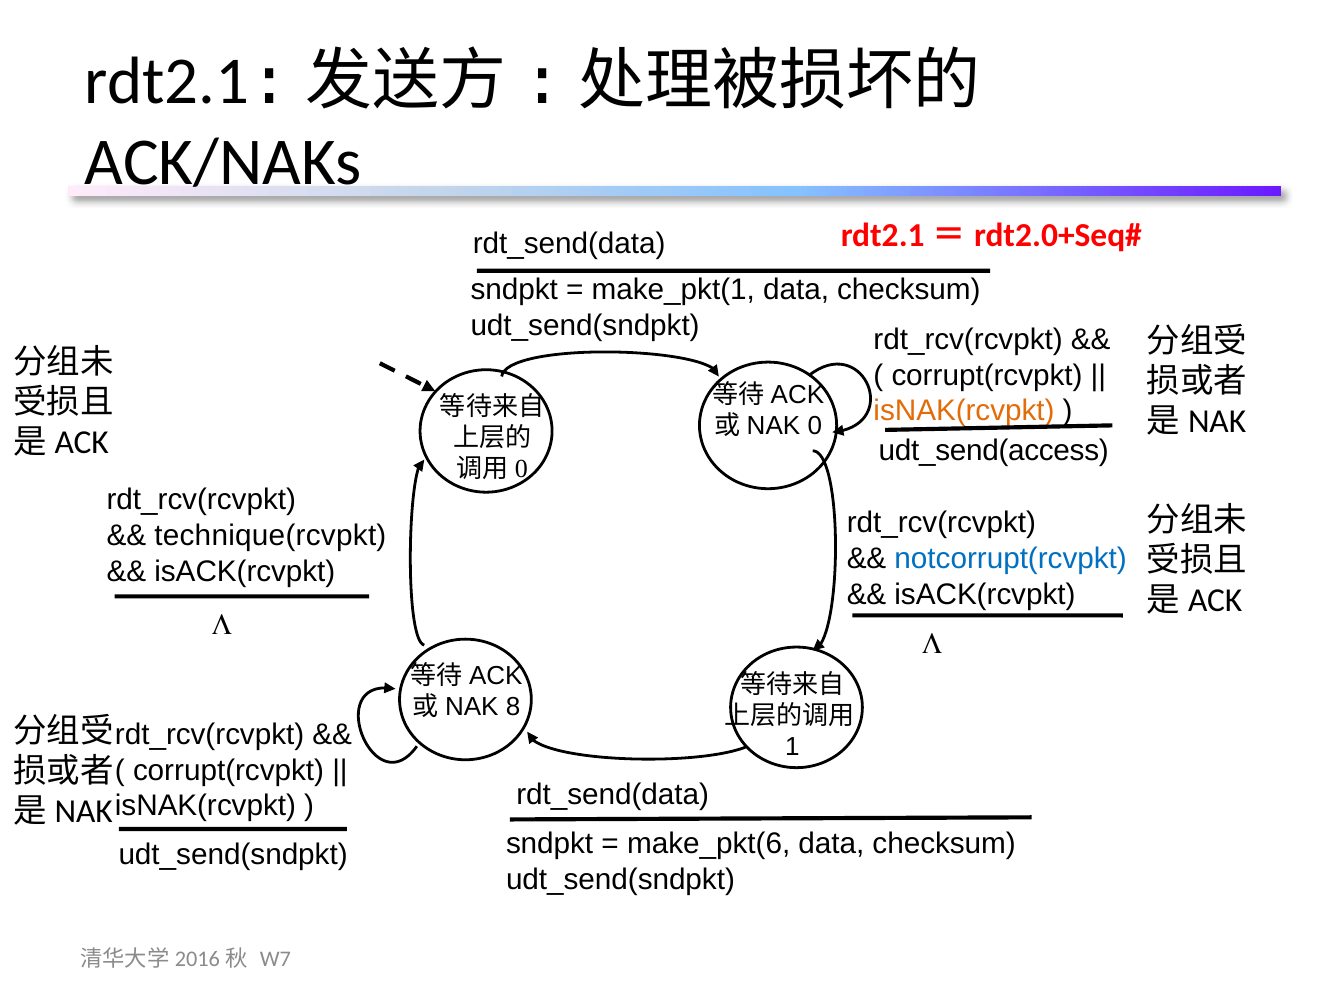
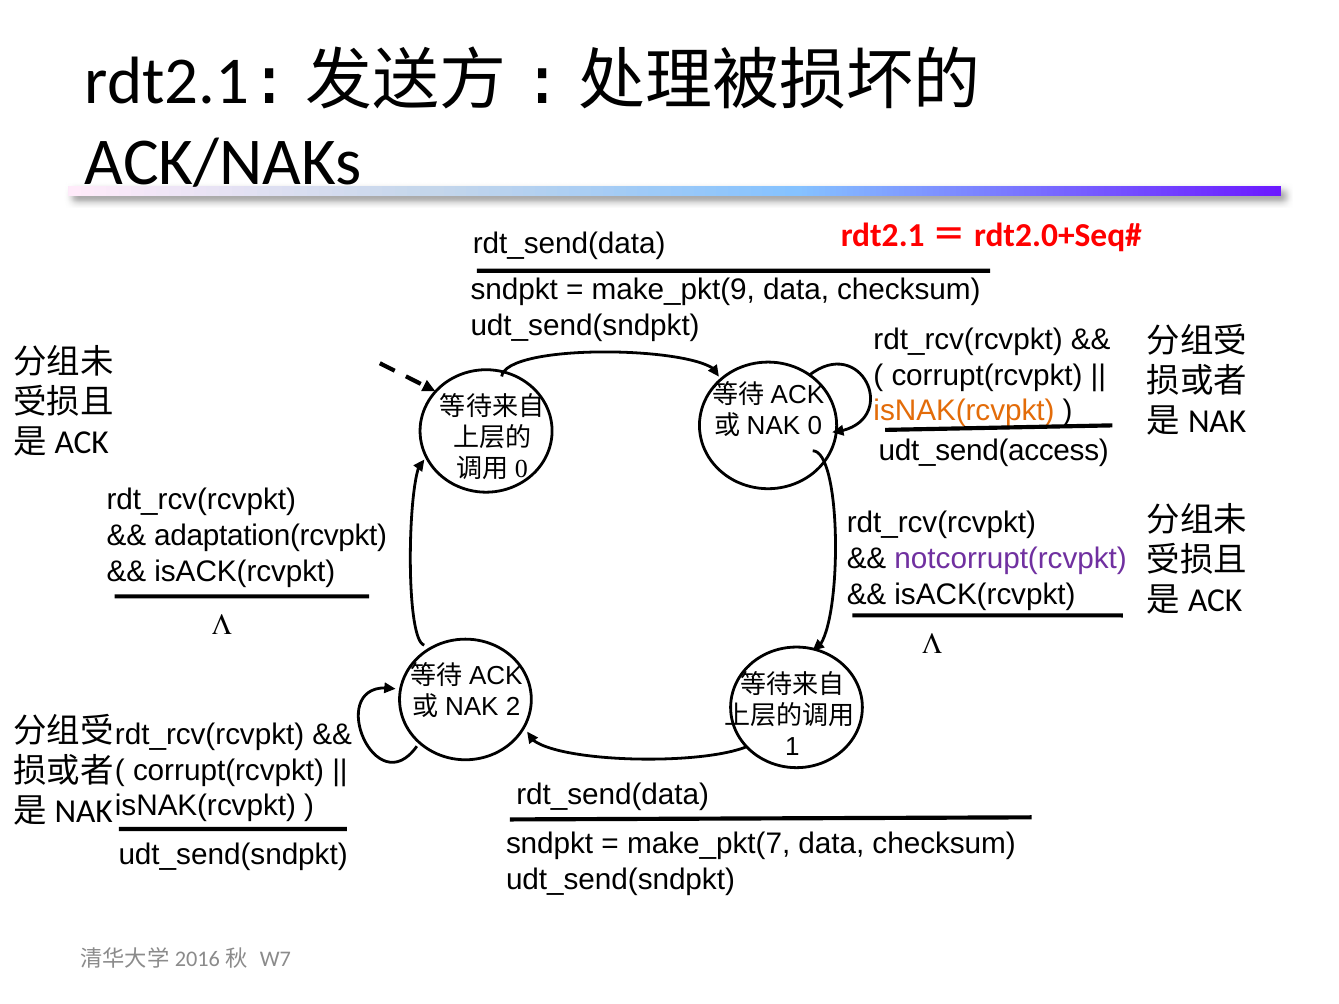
make_pkt(1: make_pkt(1 -> make_pkt(9
technique(rcvpkt: technique(rcvpkt -> adaptation(rcvpkt
notcorrupt(rcvpkt colour: blue -> purple
8: 8 -> 2
make_pkt(6: make_pkt(6 -> make_pkt(7
